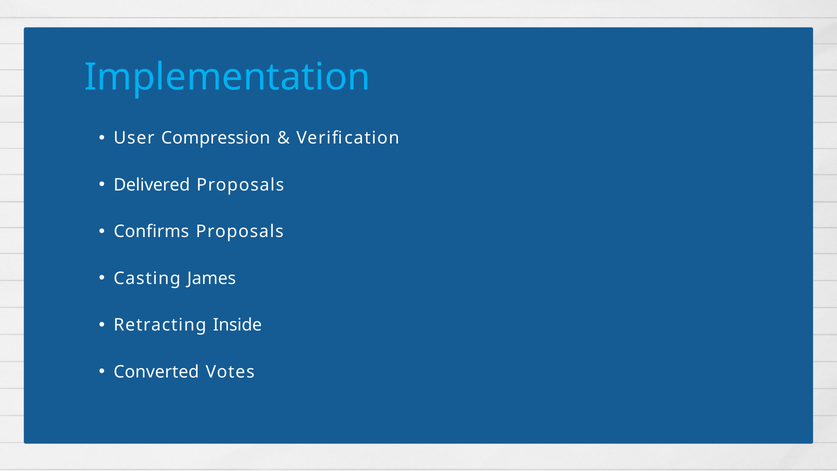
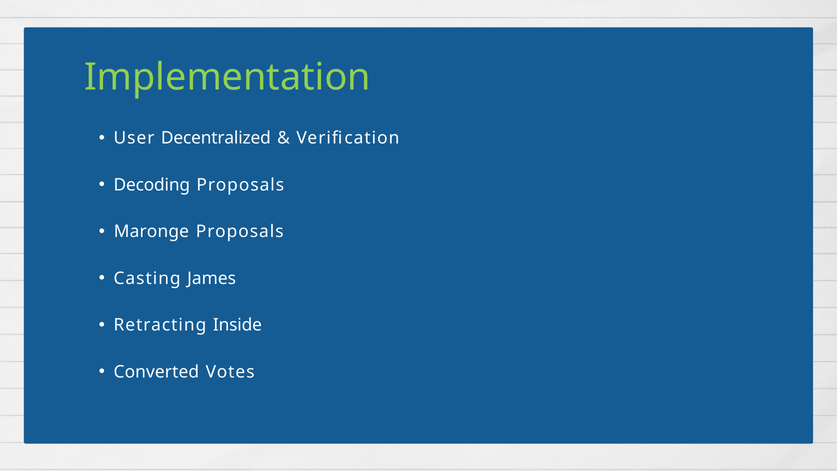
Implementation colour: light blue -> light green
Compression: Compression -> Decentralized
Delivered: Delivered -> Decoding
Confirms: Confirms -> Maronge
